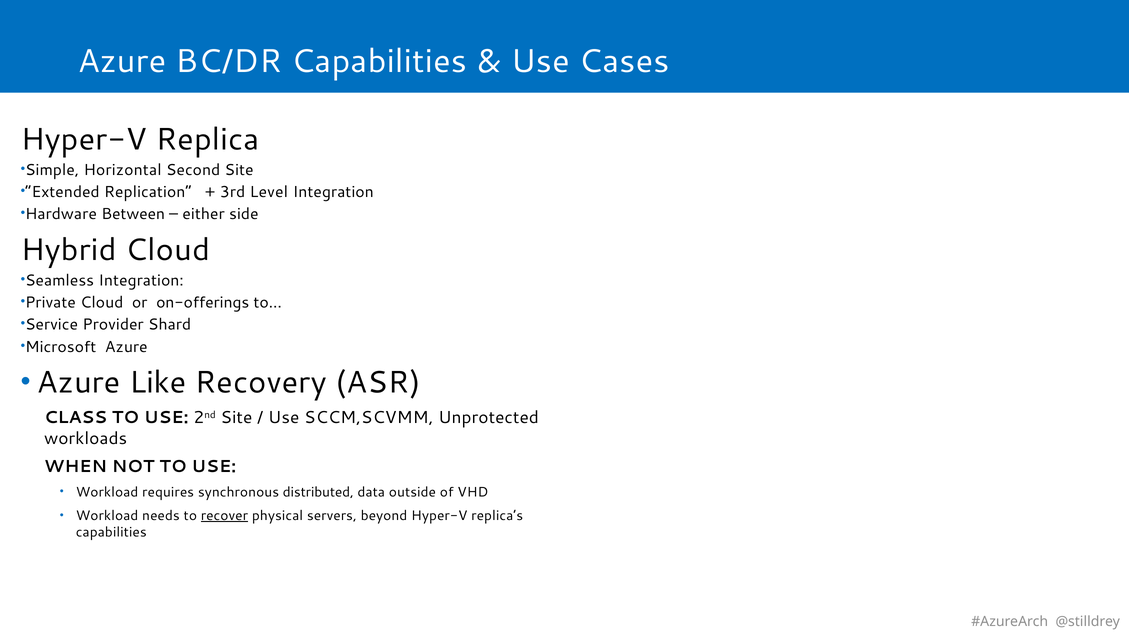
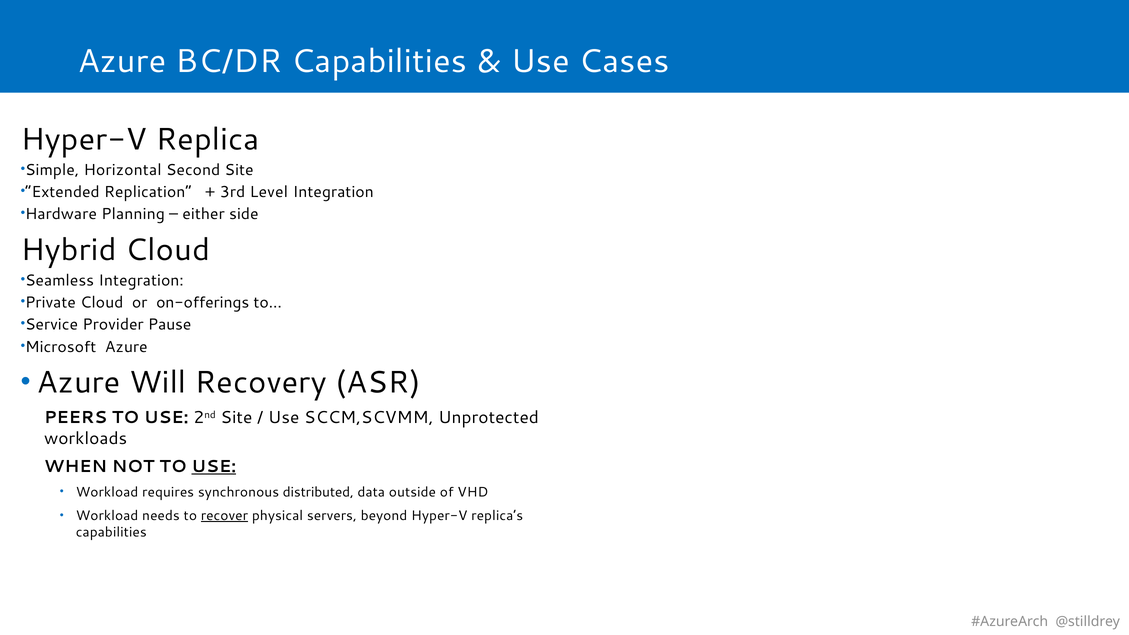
Between: Between -> Planning
Shard: Shard -> Pause
Like: Like -> Will
CLASS: CLASS -> PEERS
USE at (214, 466) underline: none -> present
